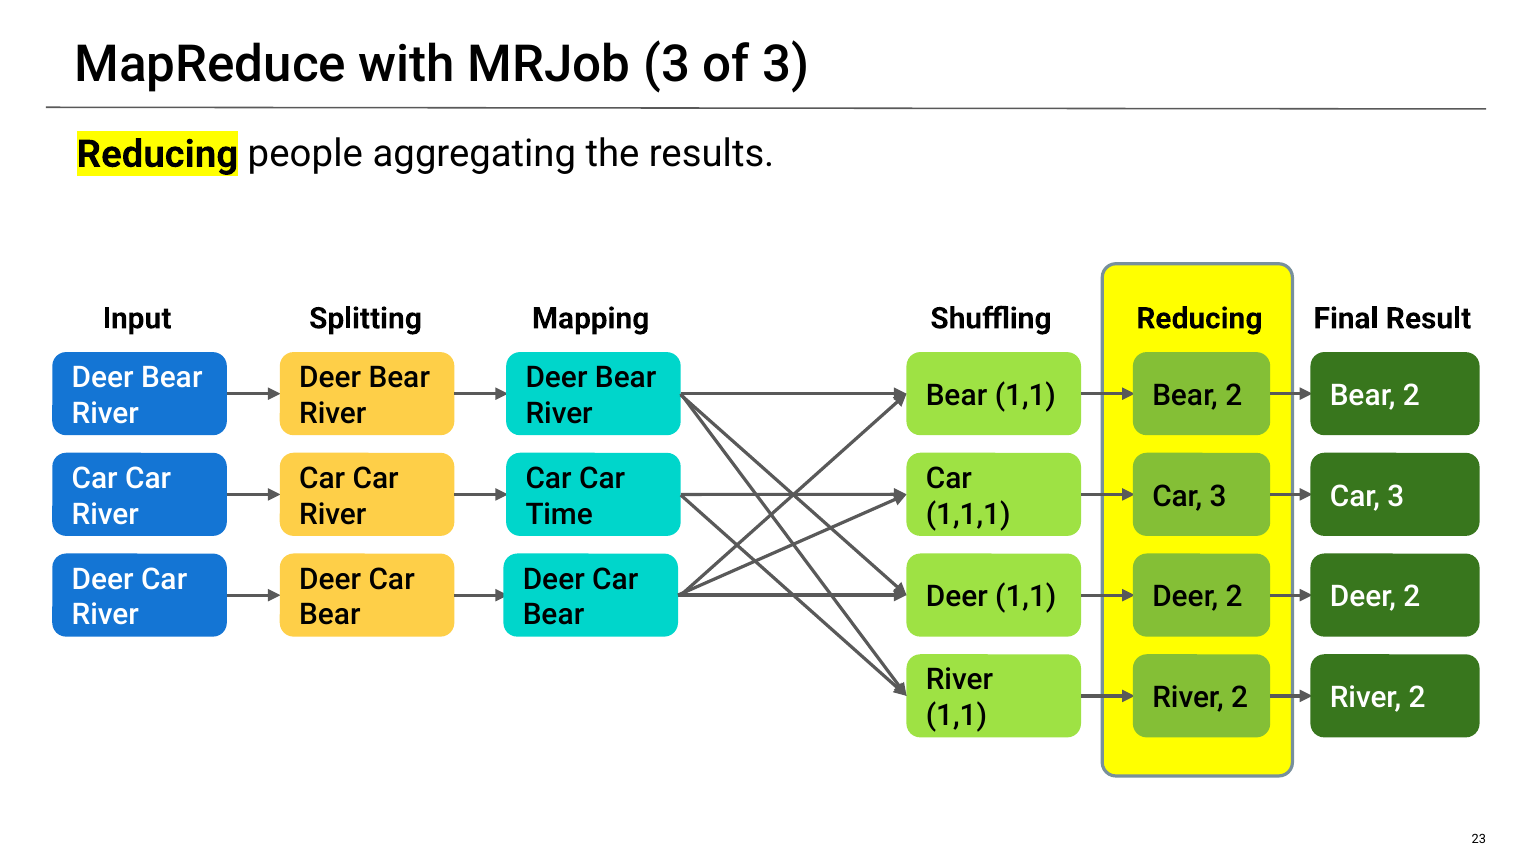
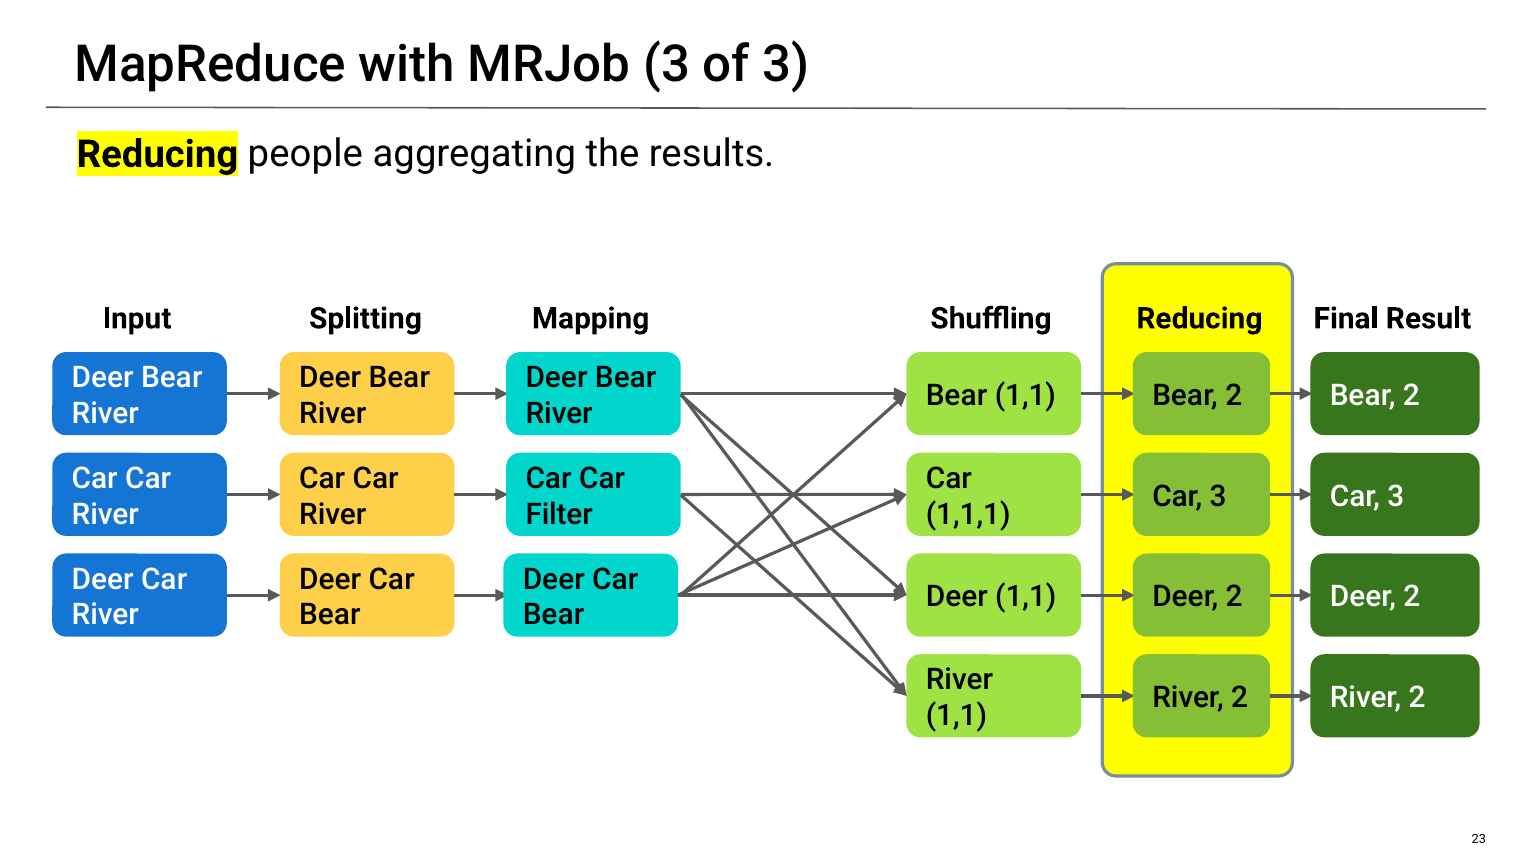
Time: Time -> Filter
